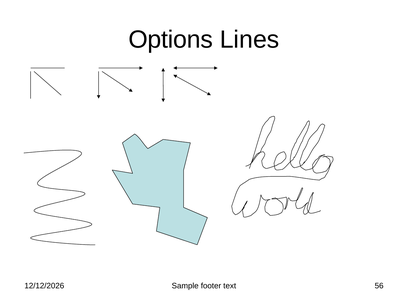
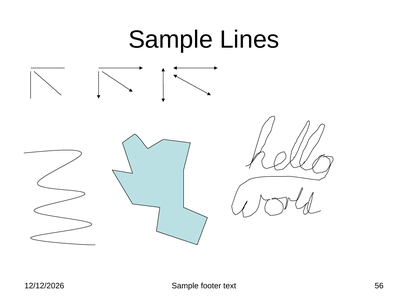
Options at (171, 39): Options -> Sample
